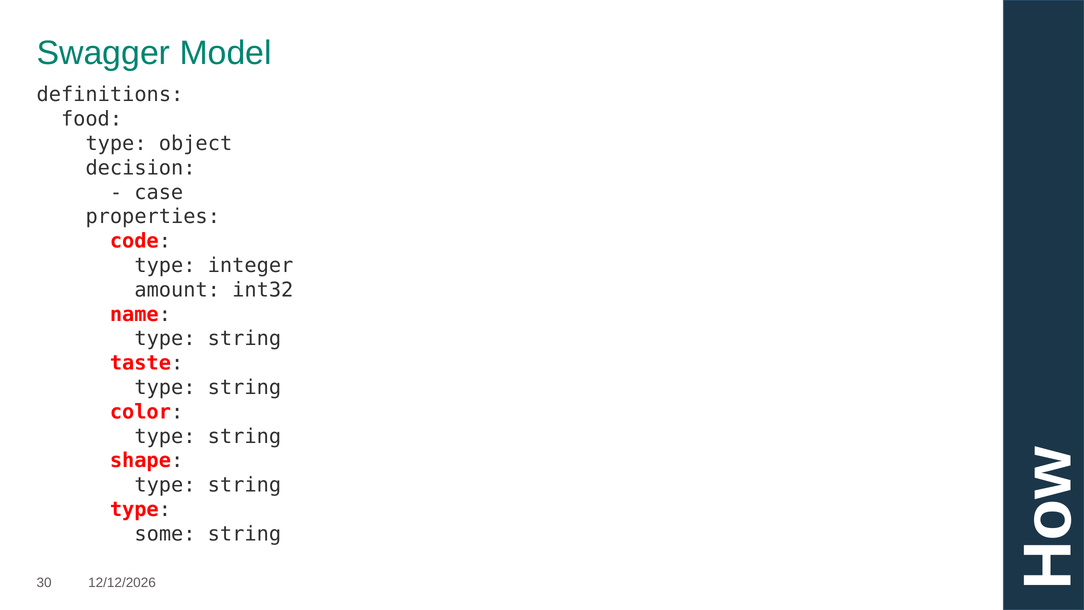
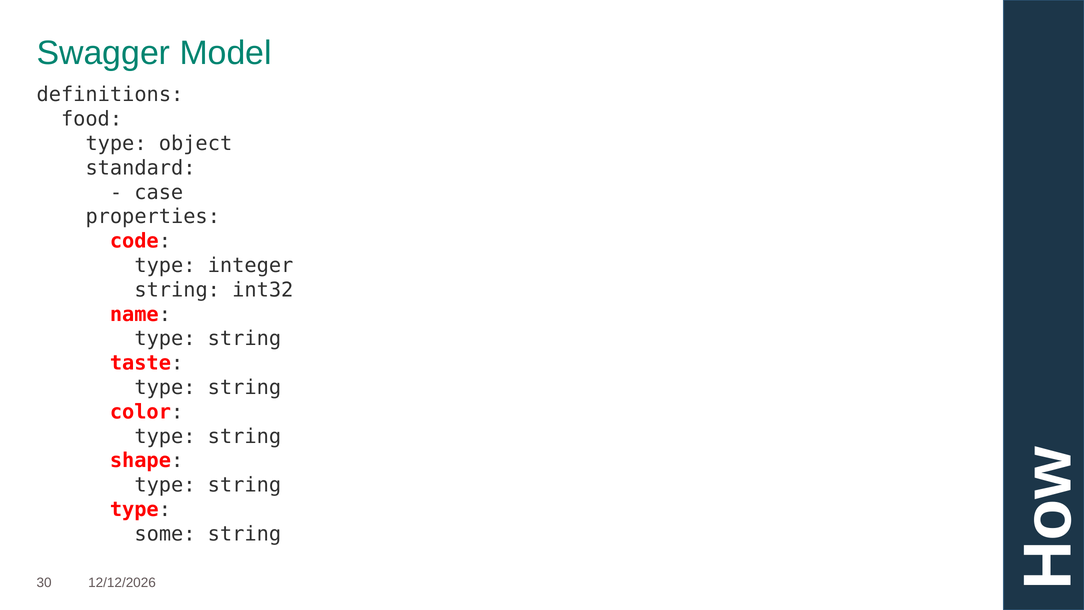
decision: decision -> standard
amount at (177, 290): amount -> string
